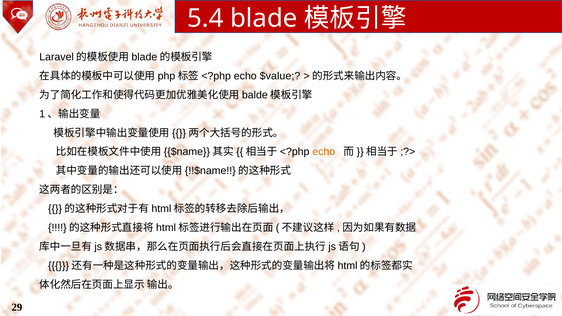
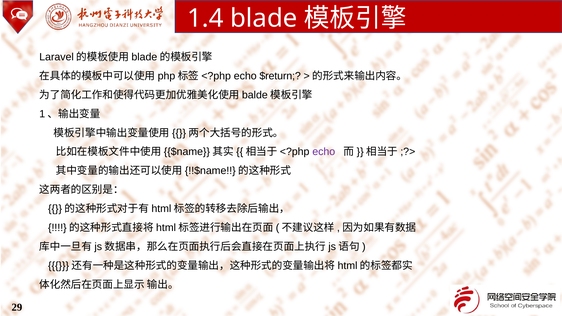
5.4: 5.4 -> 1.4
$value: $value -> $return
echo at (324, 152) colour: orange -> purple
